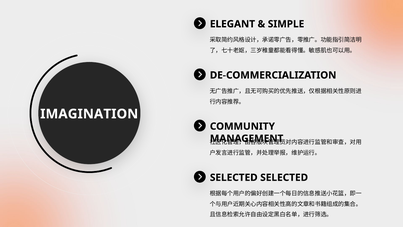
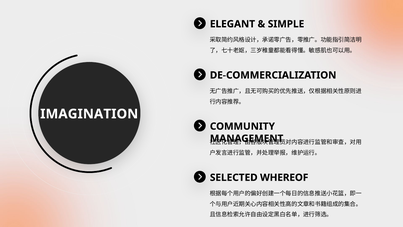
SELECTED SELECTED: SELECTED -> WHEREOF
